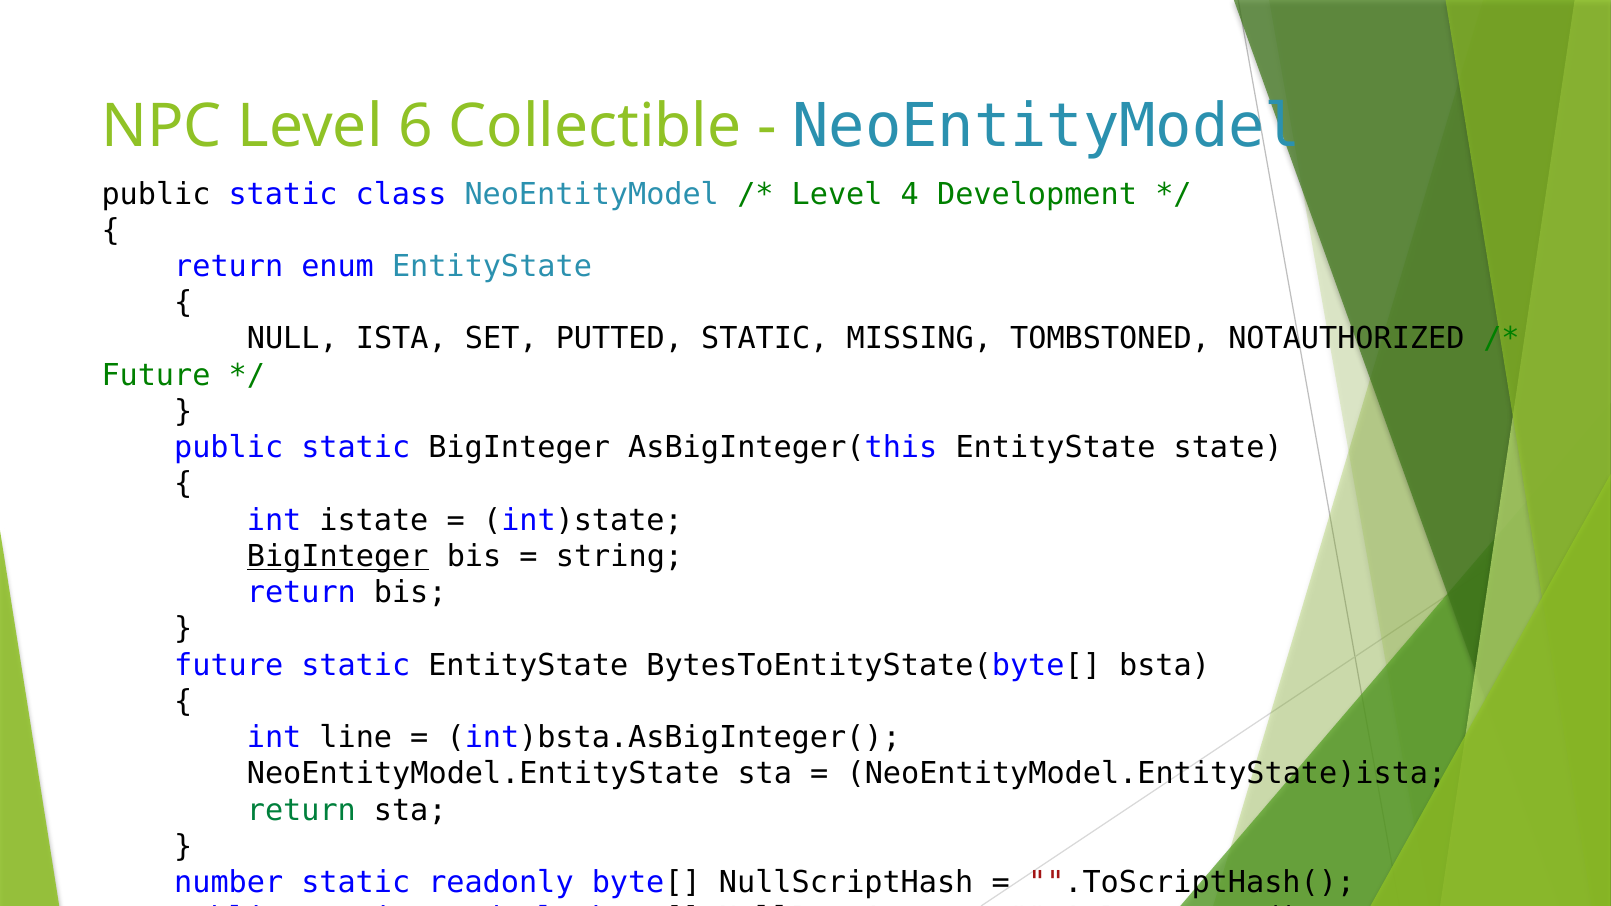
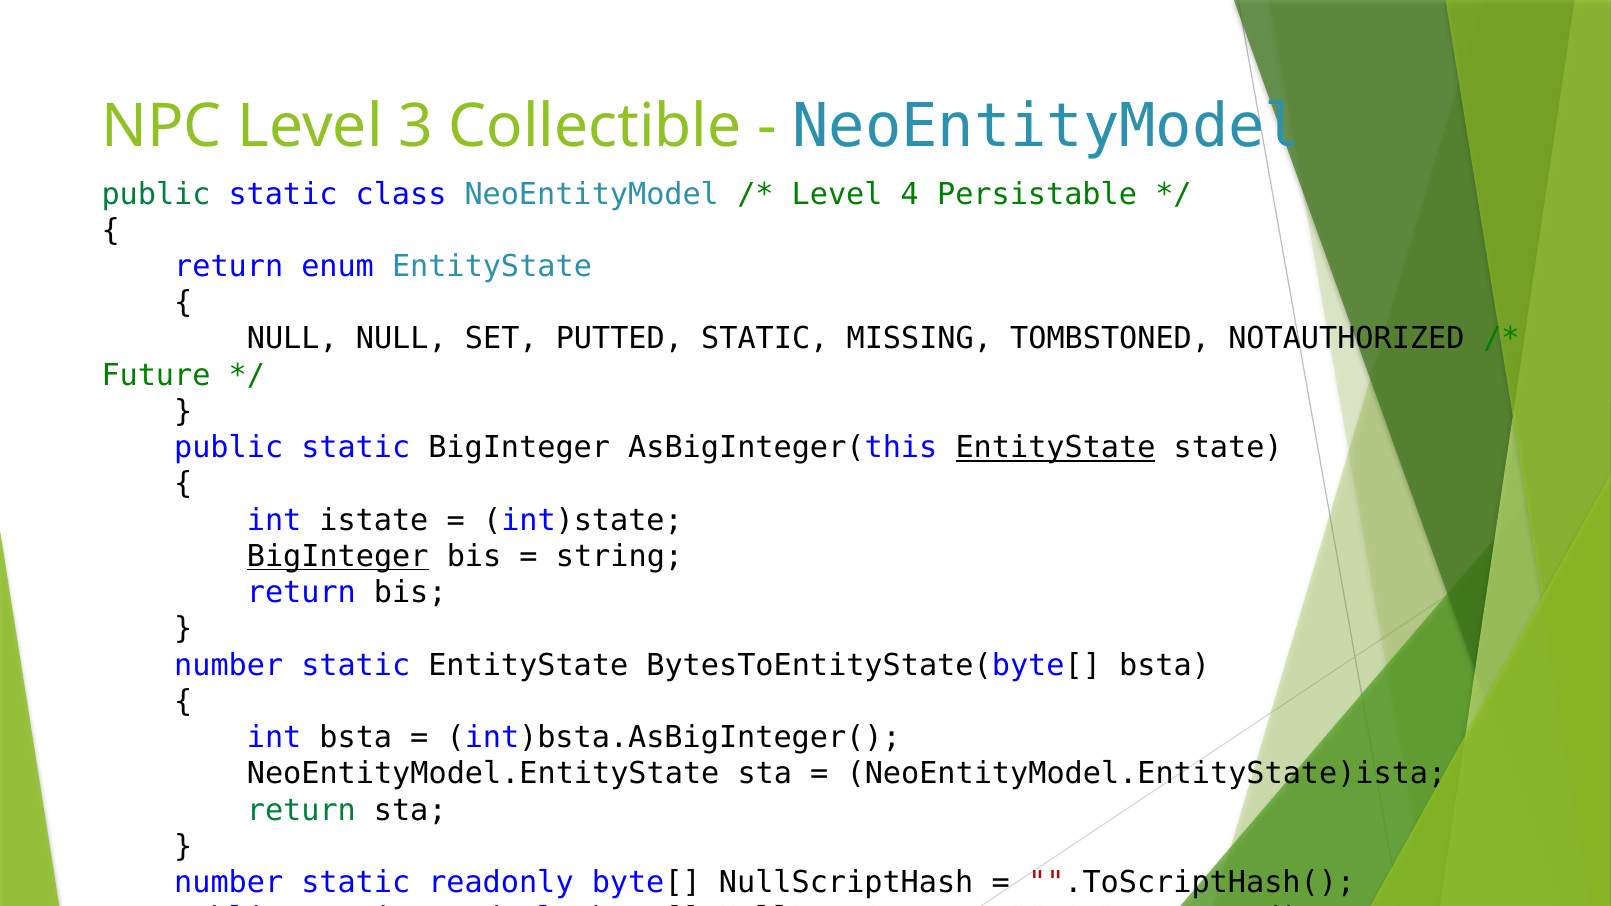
6: 6 -> 3
public at (156, 194) colour: black -> green
Development: Development -> Persistable
NULL ISTA: ISTA -> NULL
EntityState at (1056, 448) underline: none -> present
future at (229, 665): future -> number
int line: line -> bsta
